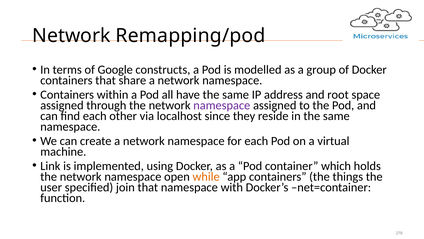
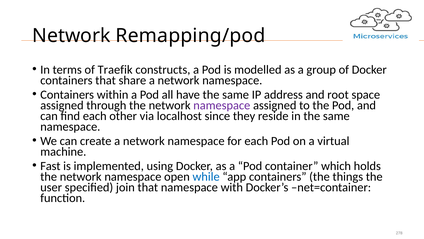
Google: Google -> Traefik
Link: Link -> Fast
while colour: orange -> blue
